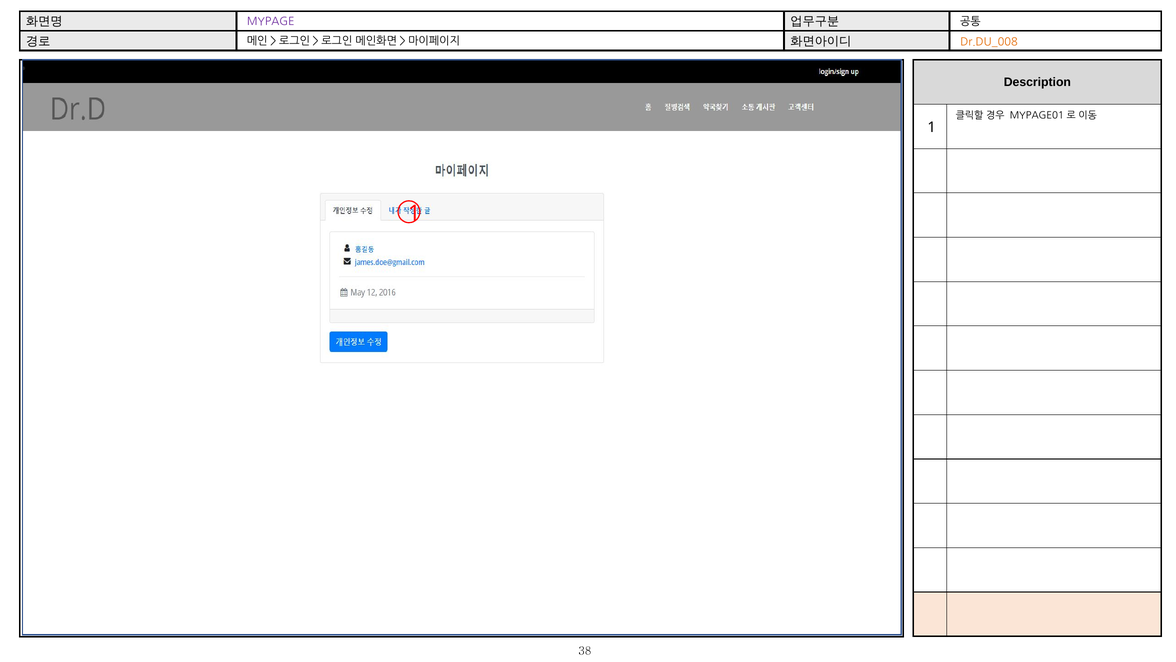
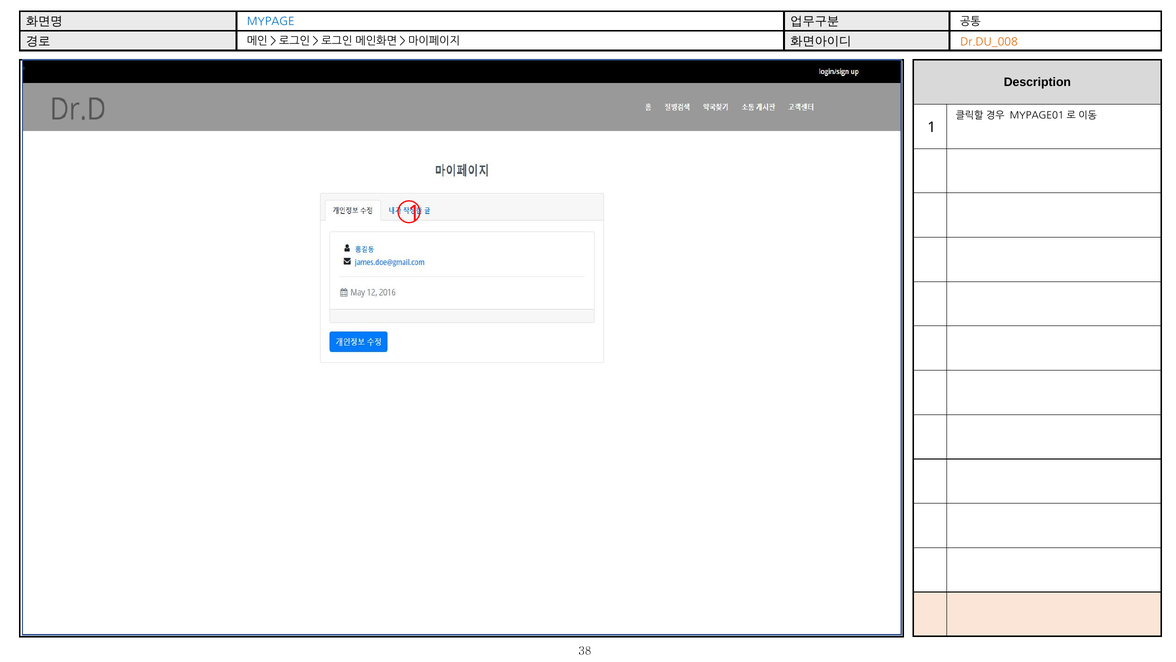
MYPAGE colour: purple -> blue
